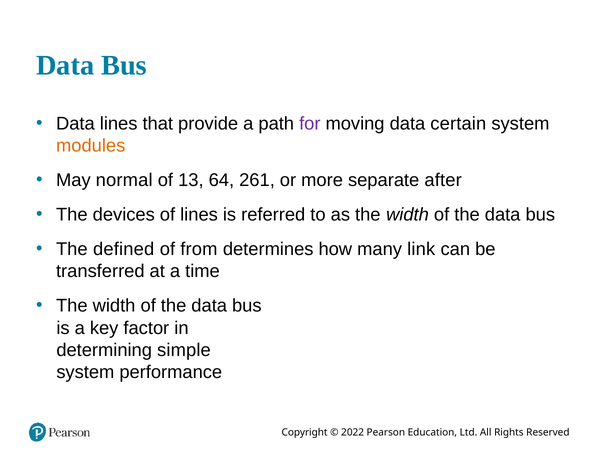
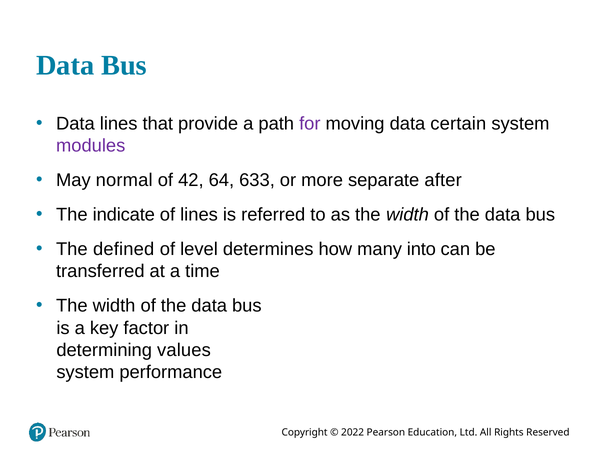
modules colour: orange -> purple
13: 13 -> 42
261: 261 -> 633
devices: devices -> indicate
from: from -> level
link: link -> into
simple: simple -> values
